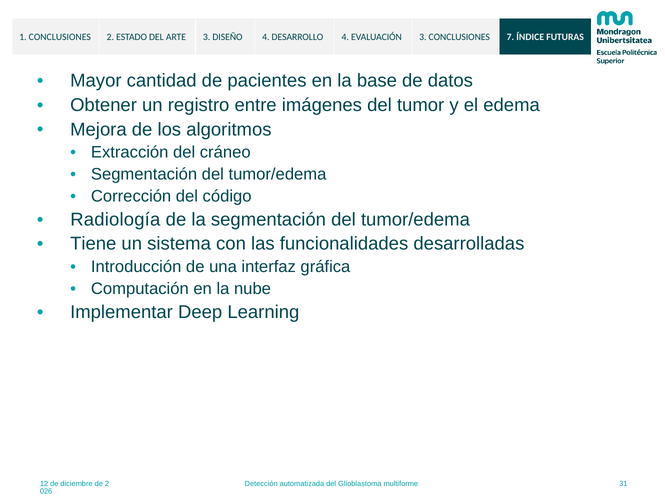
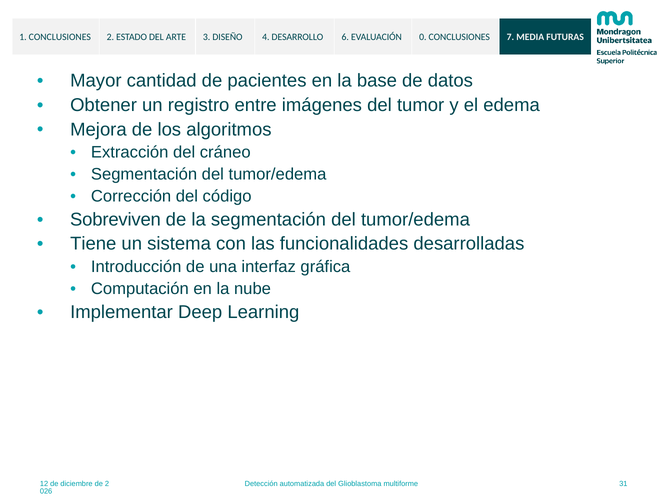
DESARROLLO 4: 4 -> 6
EVALUACIÓN 3: 3 -> 0
ÍNDICE: ÍNDICE -> MEDIA
Radiología: Radiología -> Sobreviven
